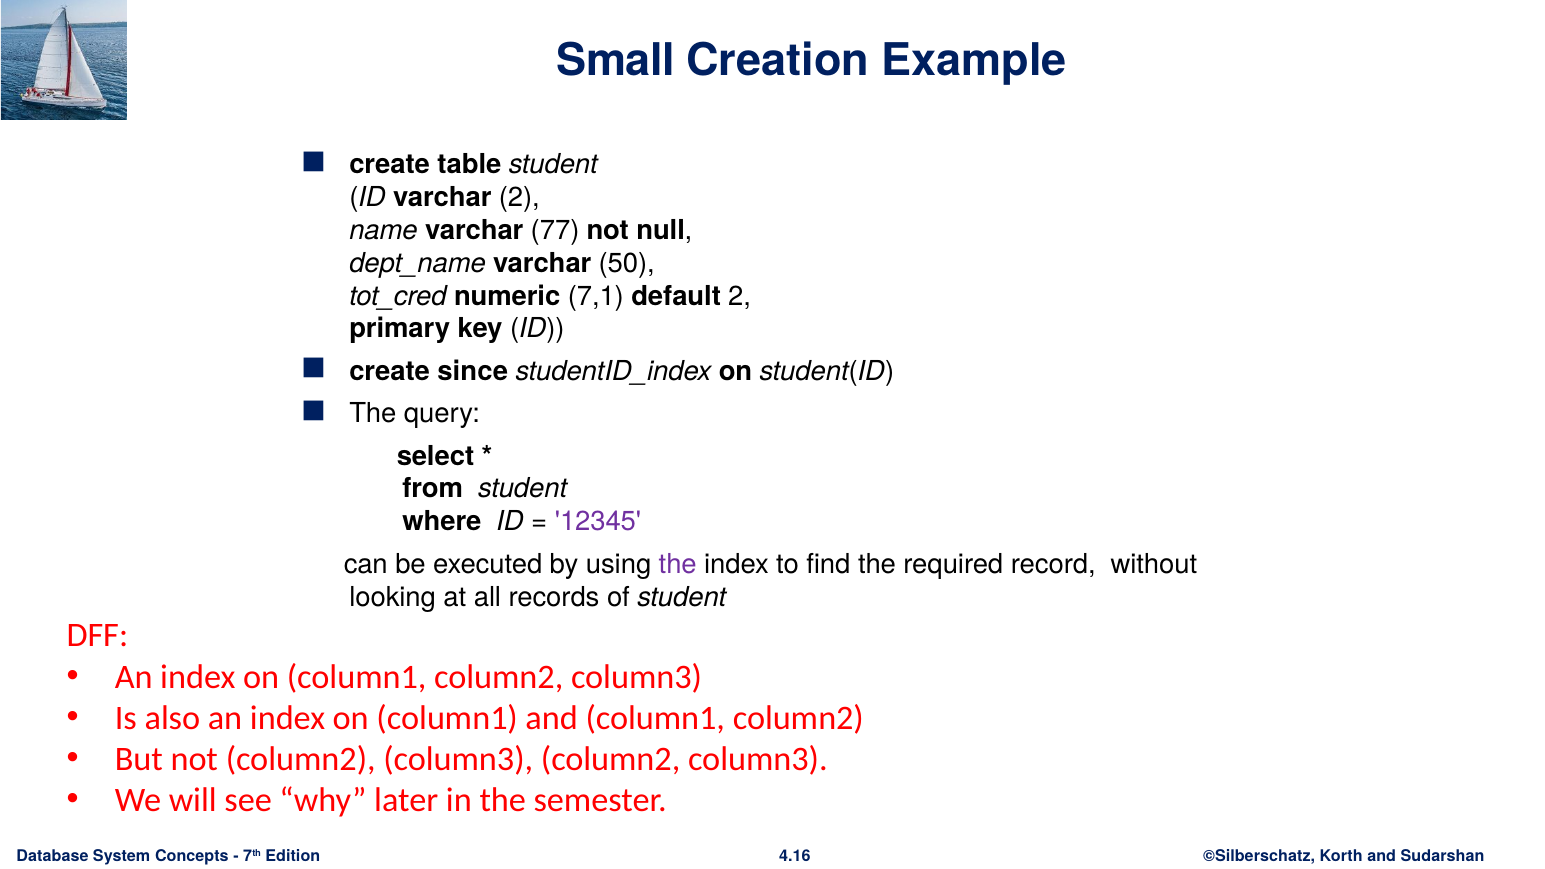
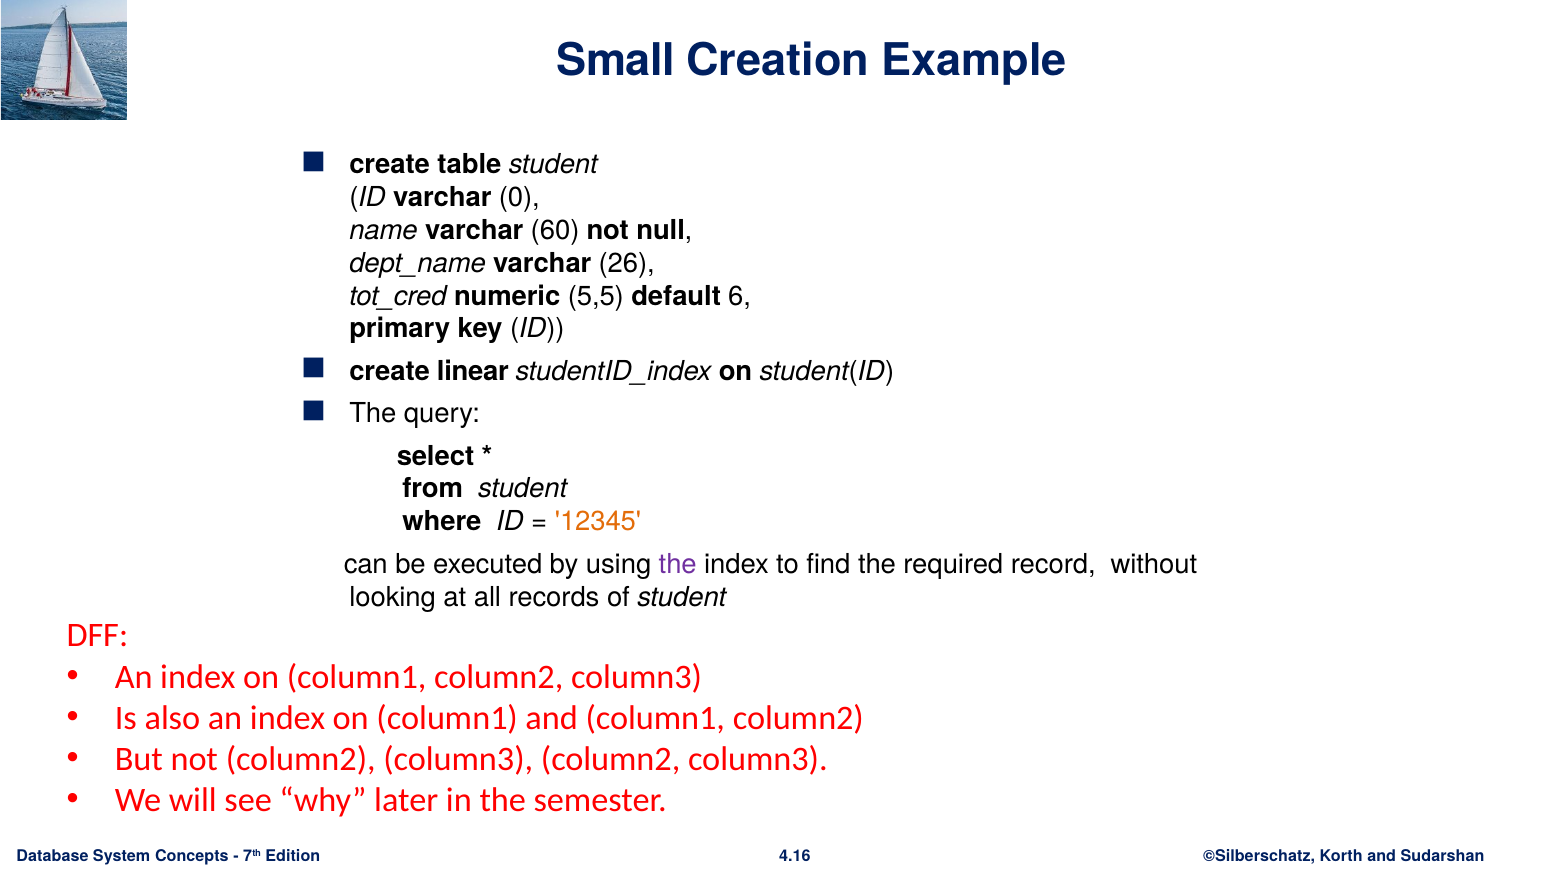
varchar 2: 2 -> 0
77: 77 -> 60
50: 50 -> 26
7,1: 7,1 -> 5,5
default 2: 2 -> 6
since: since -> linear
12345 colour: purple -> orange
